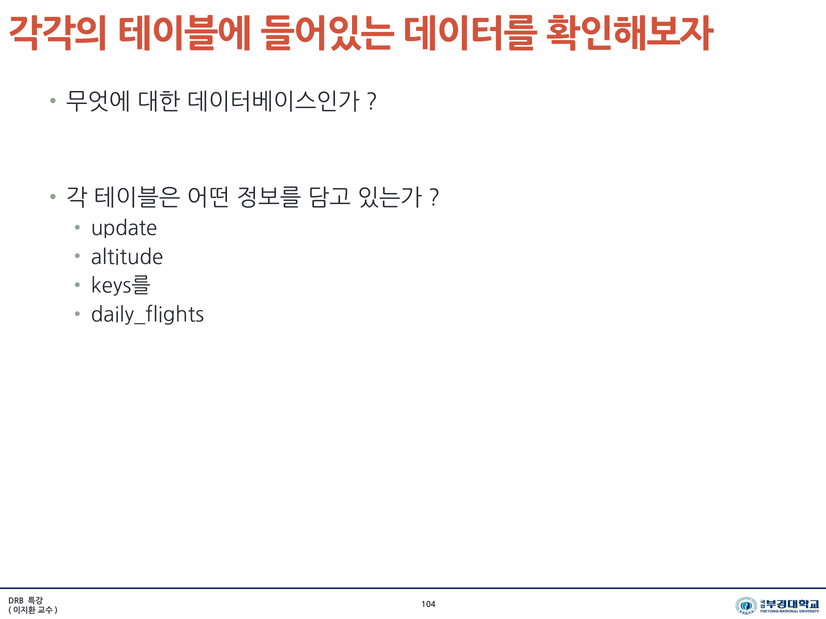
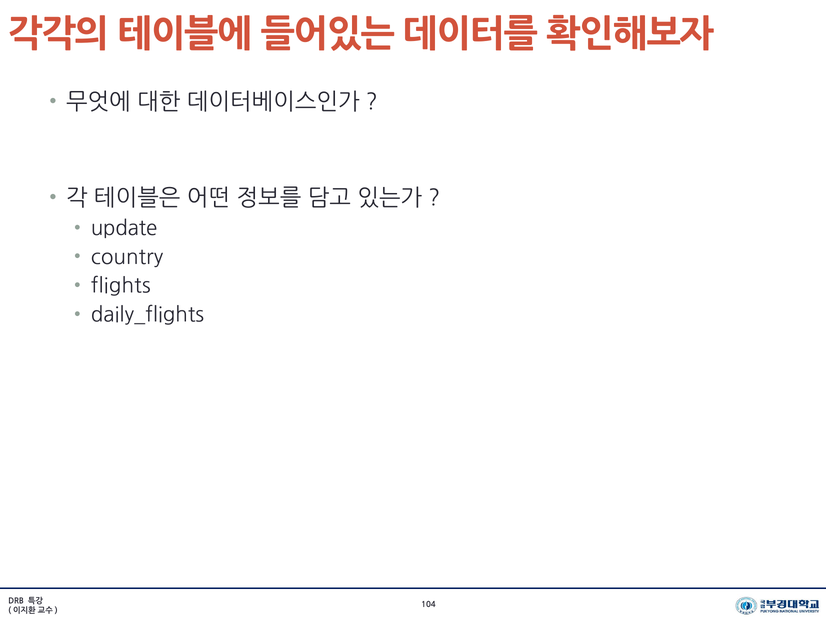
altitude: altitude -> country
keys를: keys를 -> flights
